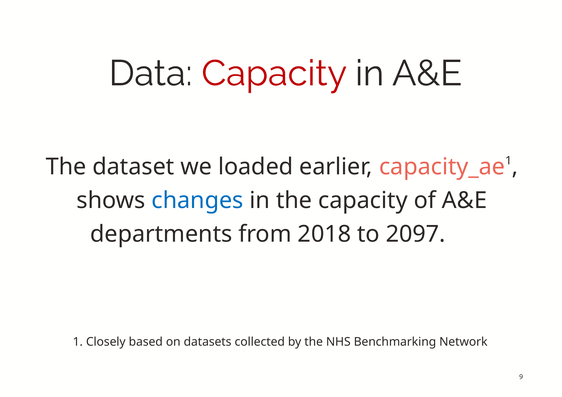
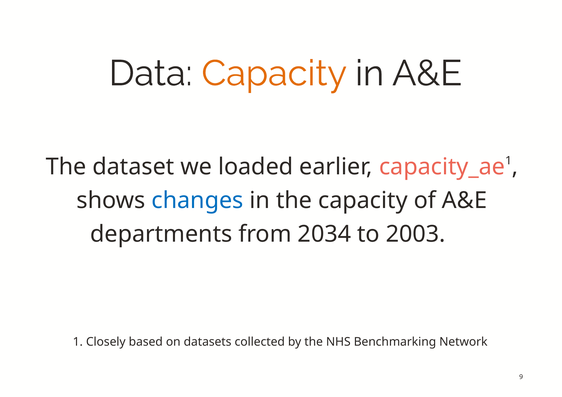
Capacity at (274, 73) colour: red -> orange
2018: 2018 -> 2034
2097: 2097 -> 2003
